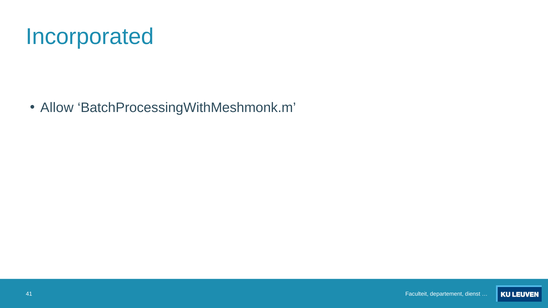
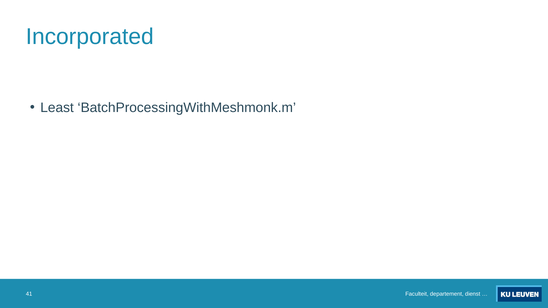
Allow: Allow -> Least
